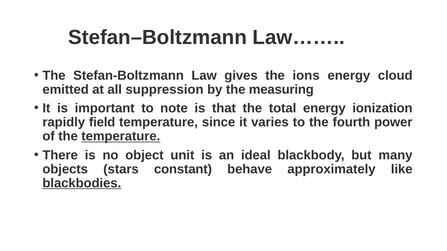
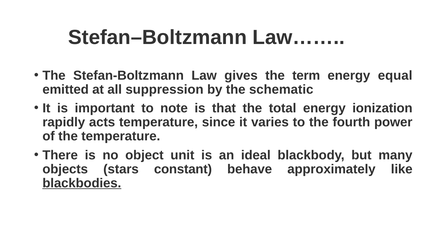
ions: ions -> term
cloud: cloud -> equal
measuring: measuring -> schematic
field: field -> acts
temperature at (121, 137) underline: present -> none
